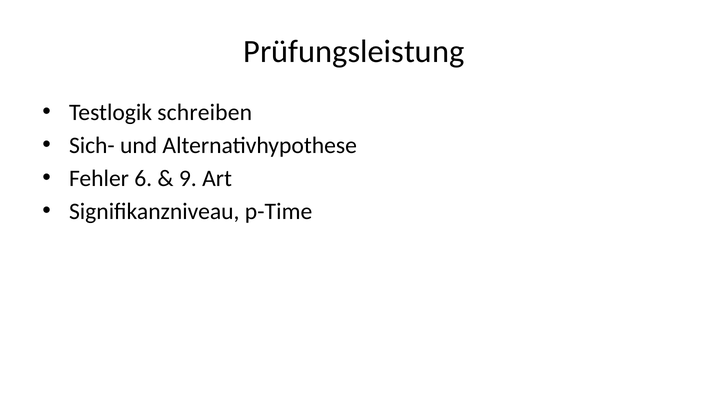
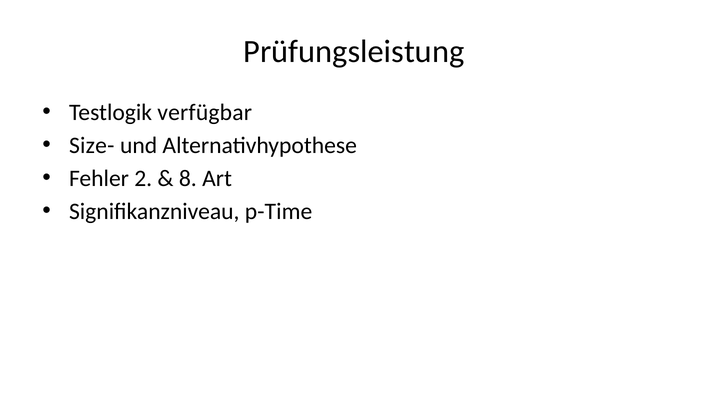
schreiben: schreiben -> verfügbar
Sich-: Sich- -> Size-
6: 6 -> 2
9: 9 -> 8
